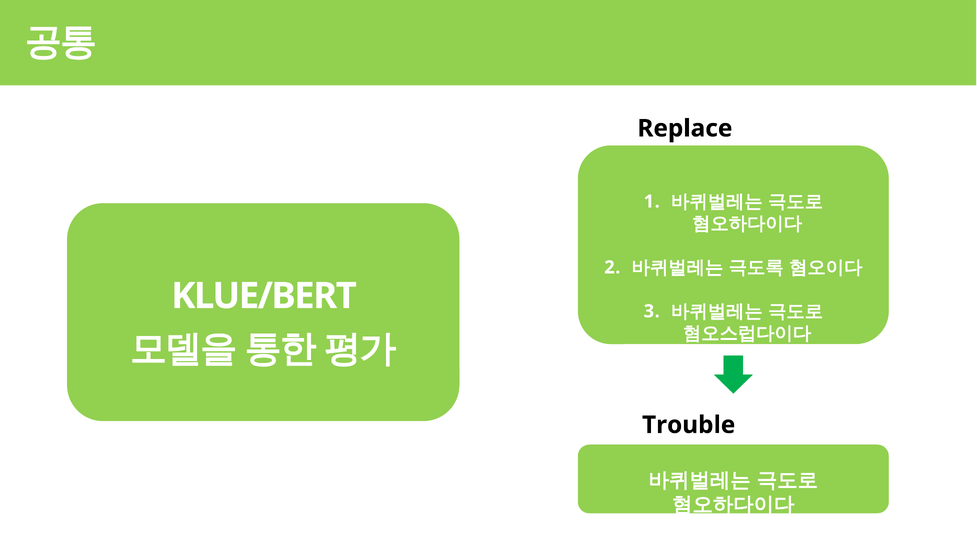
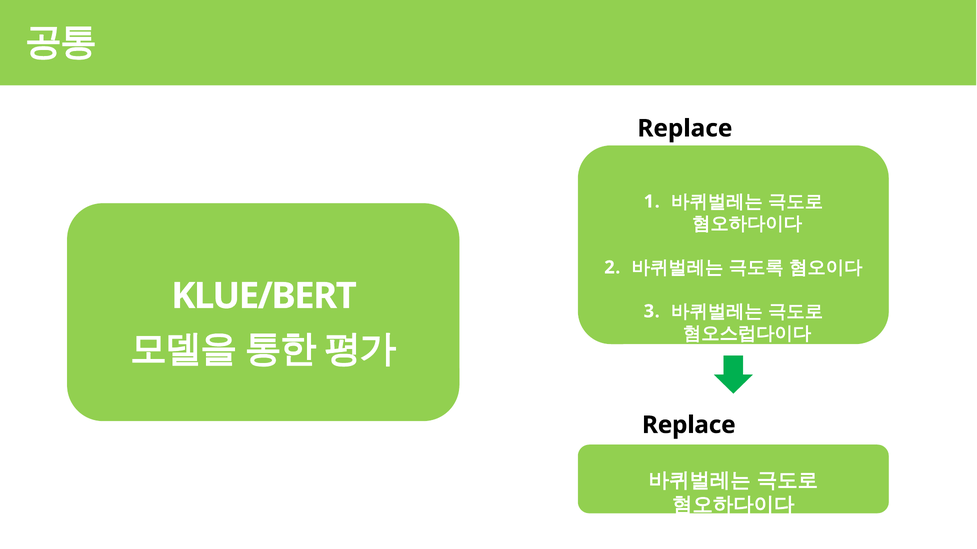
Trouble at (689, 425): Trouble -> Replace
